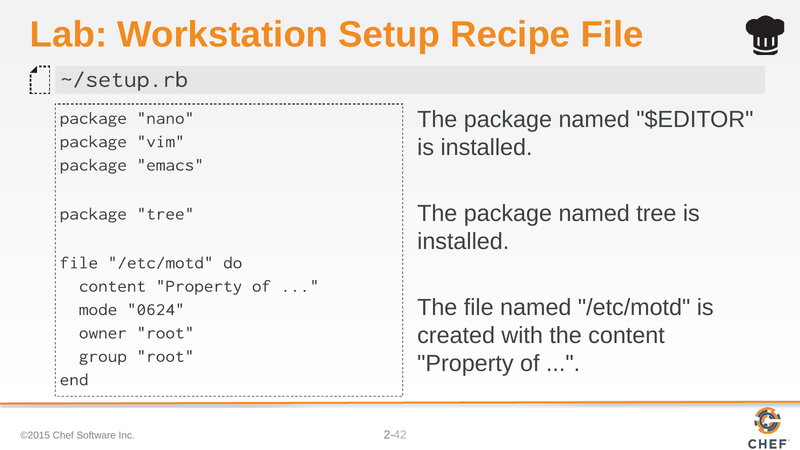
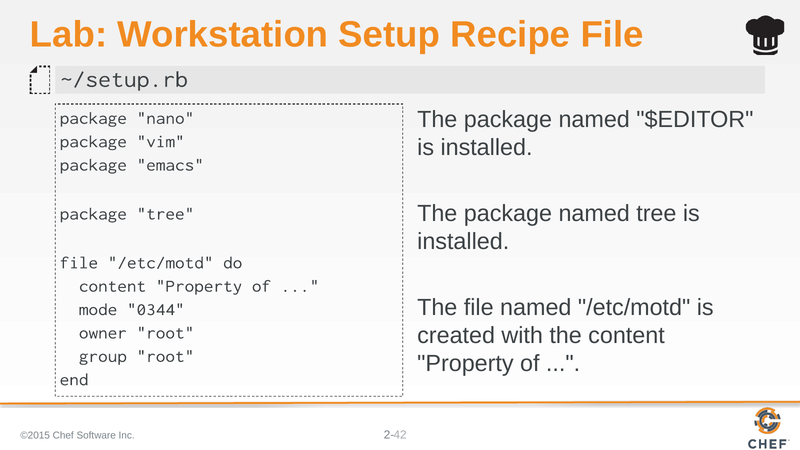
0624: 0624 -> 0344
